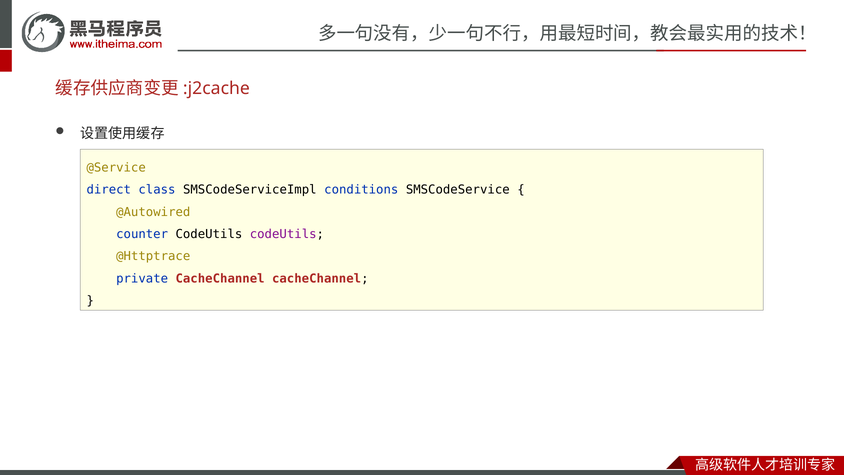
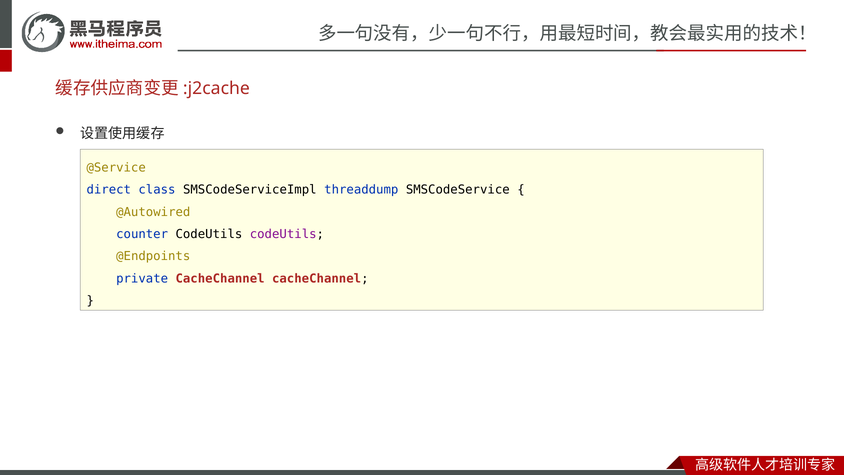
conditions: conditions -> threaddump
@Httptrace: @Httptrace -> @Endpoints
